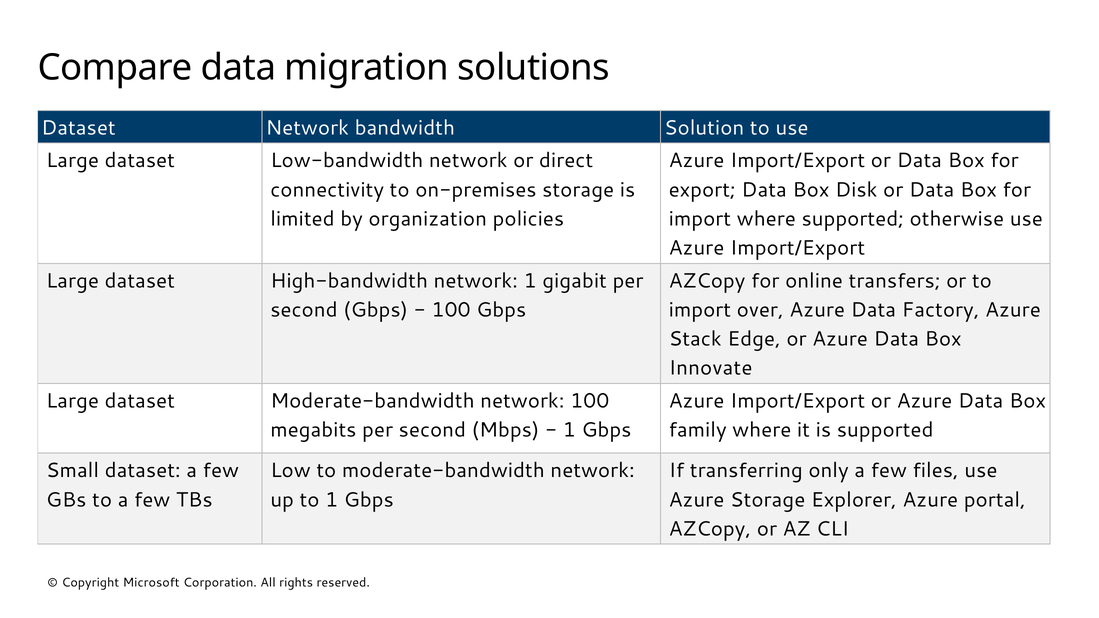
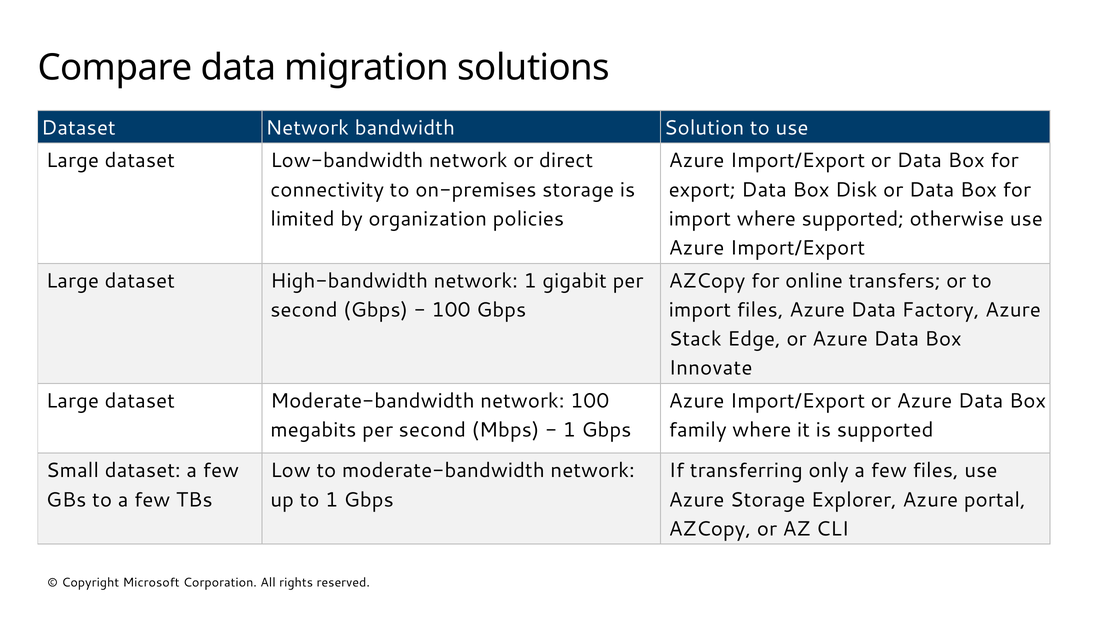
import over: over -> files
